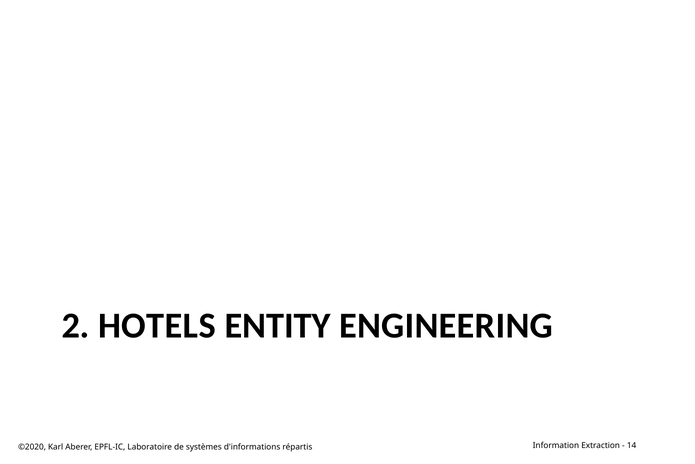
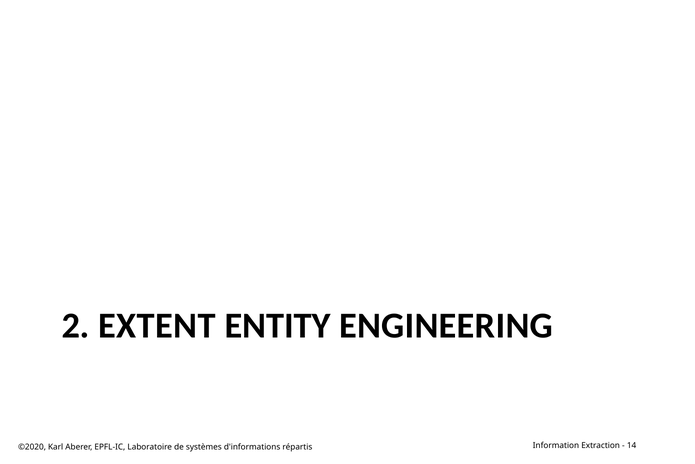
HOTELS: HOTELS -> EXTENT
